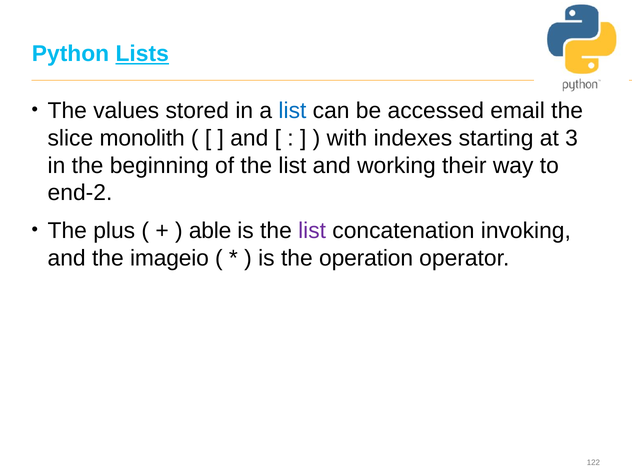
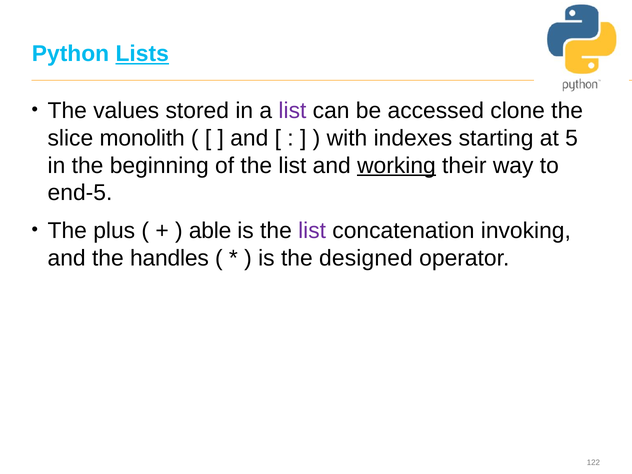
list at (292, 111) colour: blue -> purple
email: email -> clone
3: 3 -> 5
working underline: none -> present
end-2: end-2 -> end-5
imageio: imageio -> handles
operation: operation -> designed
